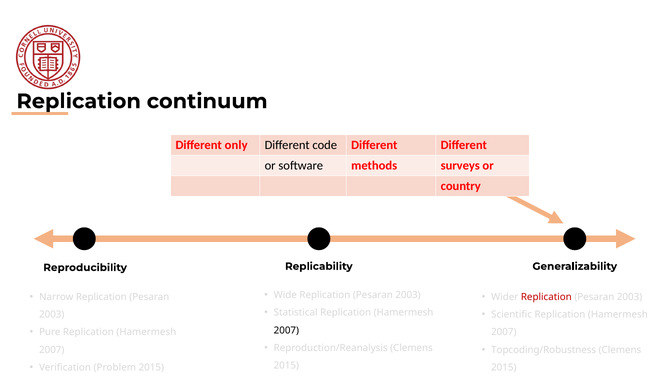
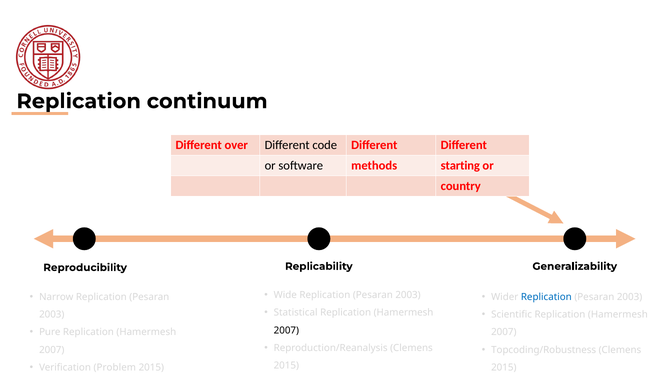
only: only -> over
surveys: surveys -> starting
Replication at (546, 297) colour: red -> blue
